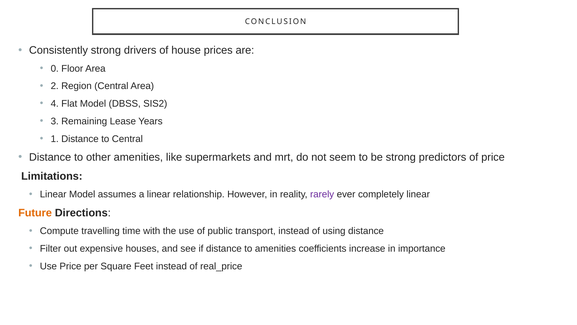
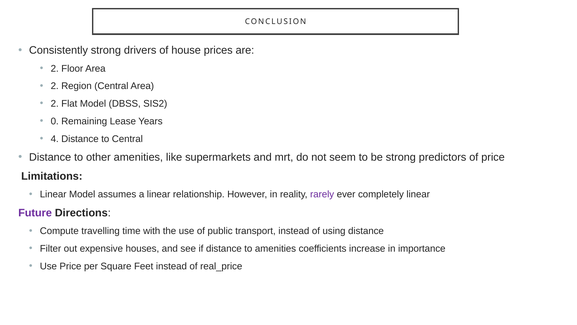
0 at (55, 68): 0 -> 2
4 at (55, 104): 4 -> 2
3: 3 -> 0
1: 1 -> 4
Future colour: orange -> purple
